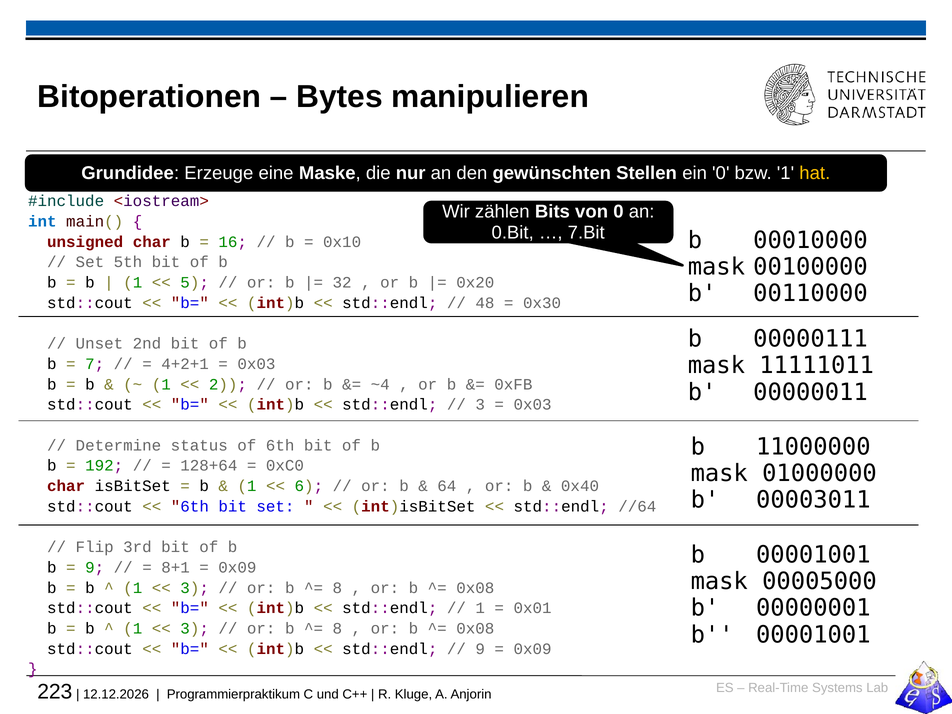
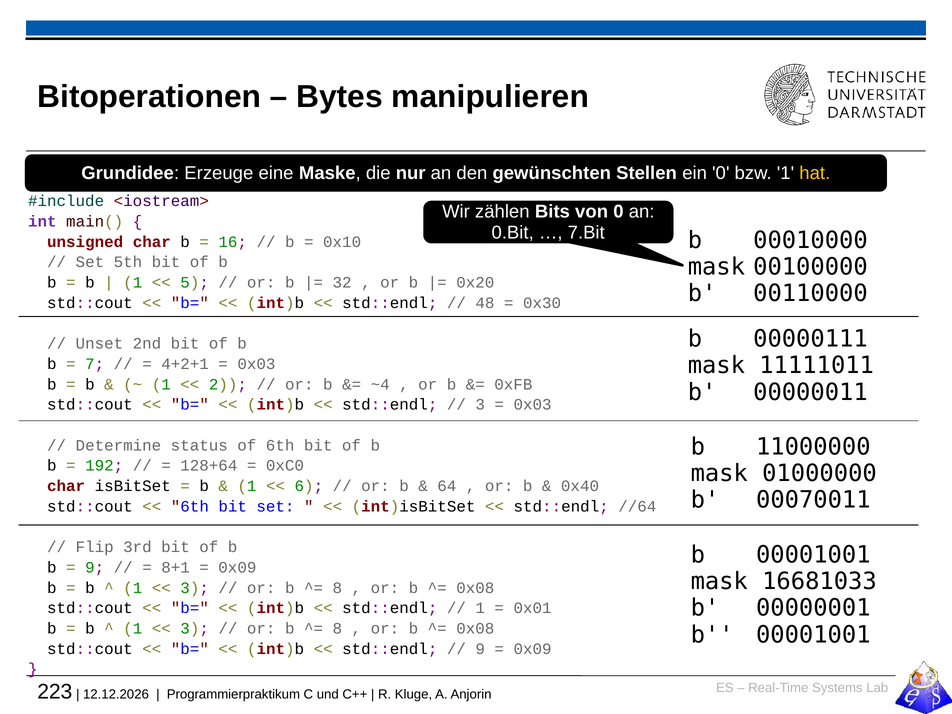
int colour: blue -> purple
00003011: 00003011 -> 00070011
00005000: 00005000 -> 16681033
